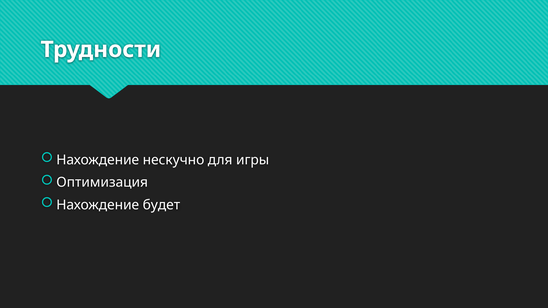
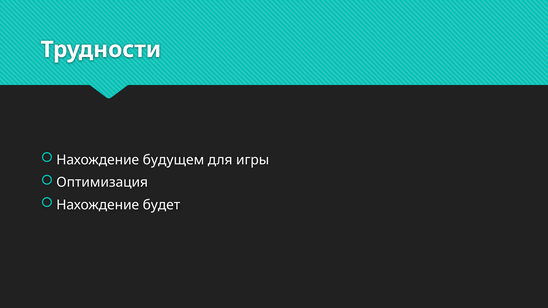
нескучно: нескучно -> будущем
